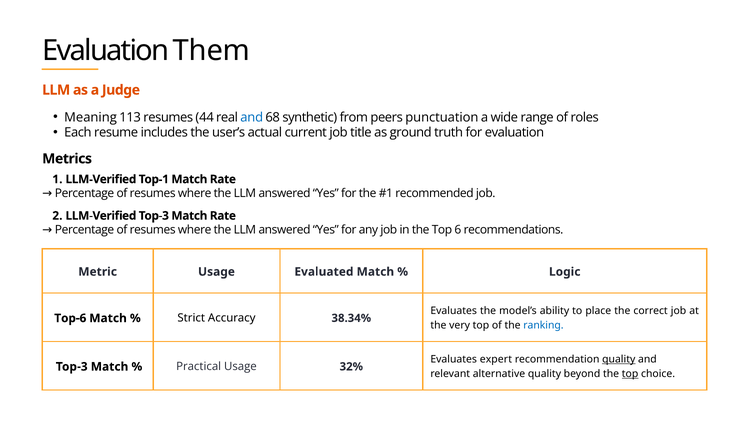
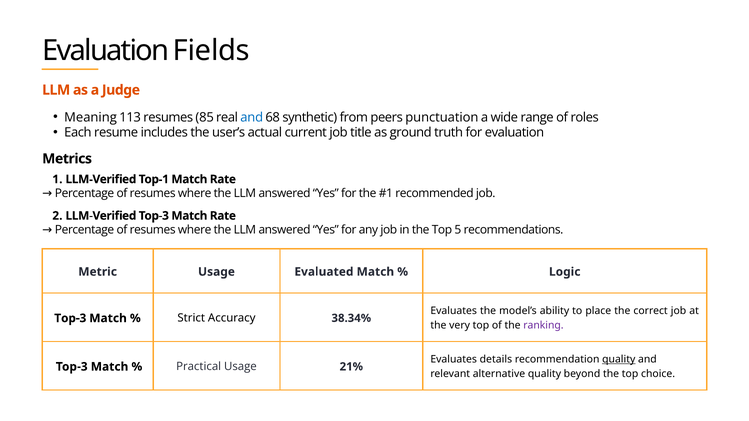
Them: Them -> Fields
44: 44 -> 85
6: 6 -> 5
Top-6 at (70, 318): Top-6 -> Top-3
ranking colour: blue -> purple
expert: expert -> details
32%: 32% -> 21%
top at (630, 374) underline: present -> none
